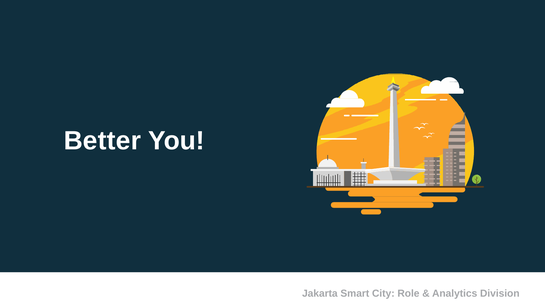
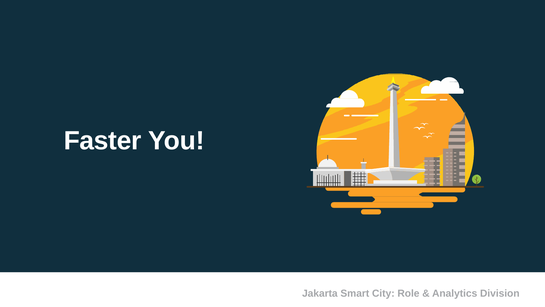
Better: Better -> Faster
